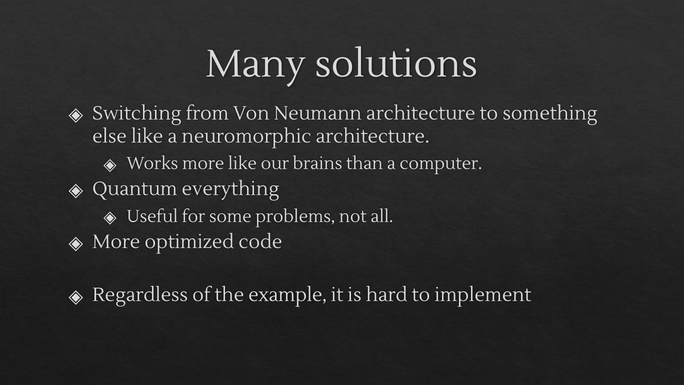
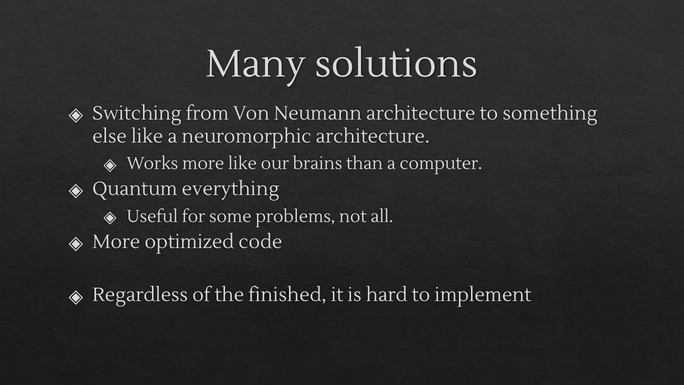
example: example -> finished
